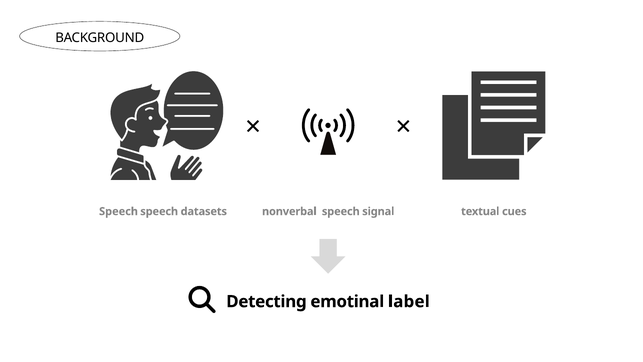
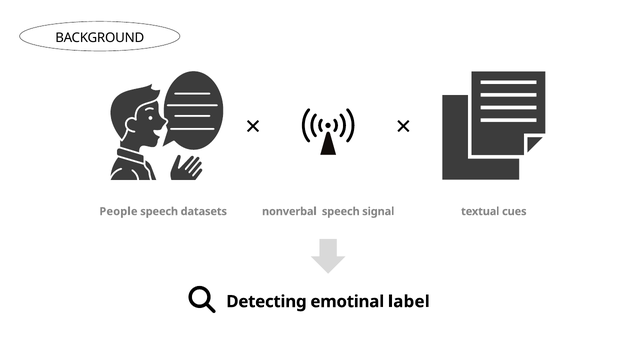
Speech at (119, 211): Speech -> People
